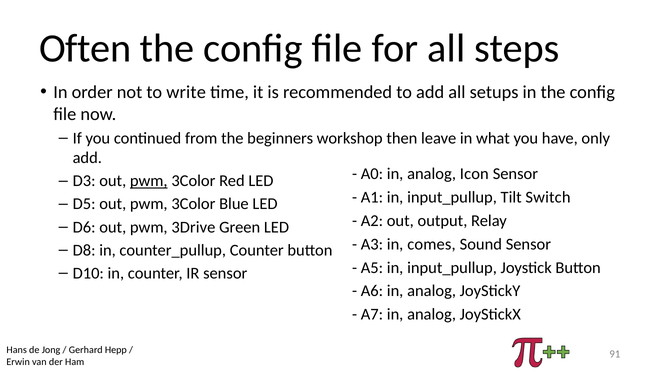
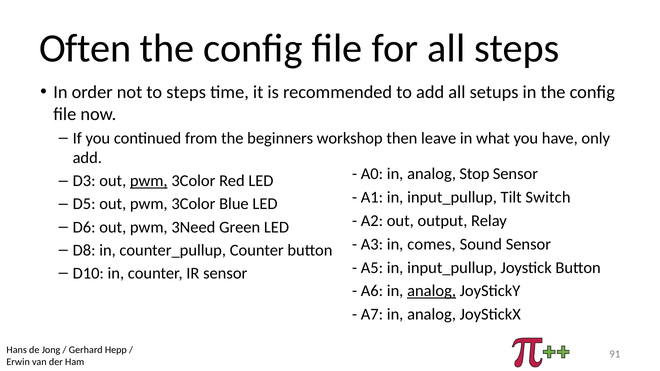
to write: write -> steps
Icon: Icon -> Stop
3Drive: 3Drive -> 3Need
analog at (432, 291) underline: none -> present
